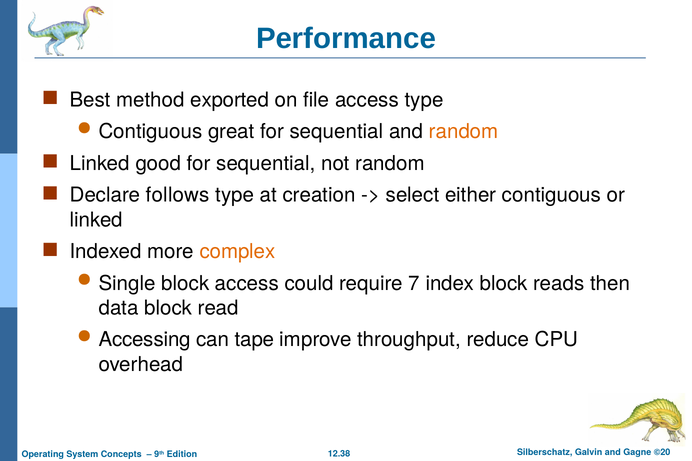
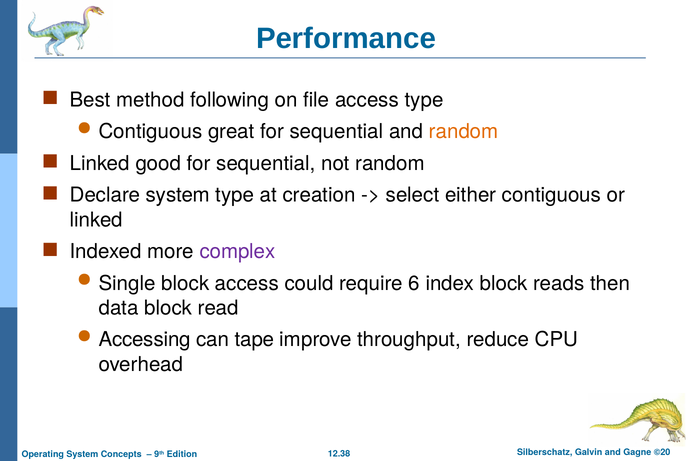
exported: exported -> following
Declare follows: follows -> system
complex colour: orange -> purple
7: 7 -> 6
